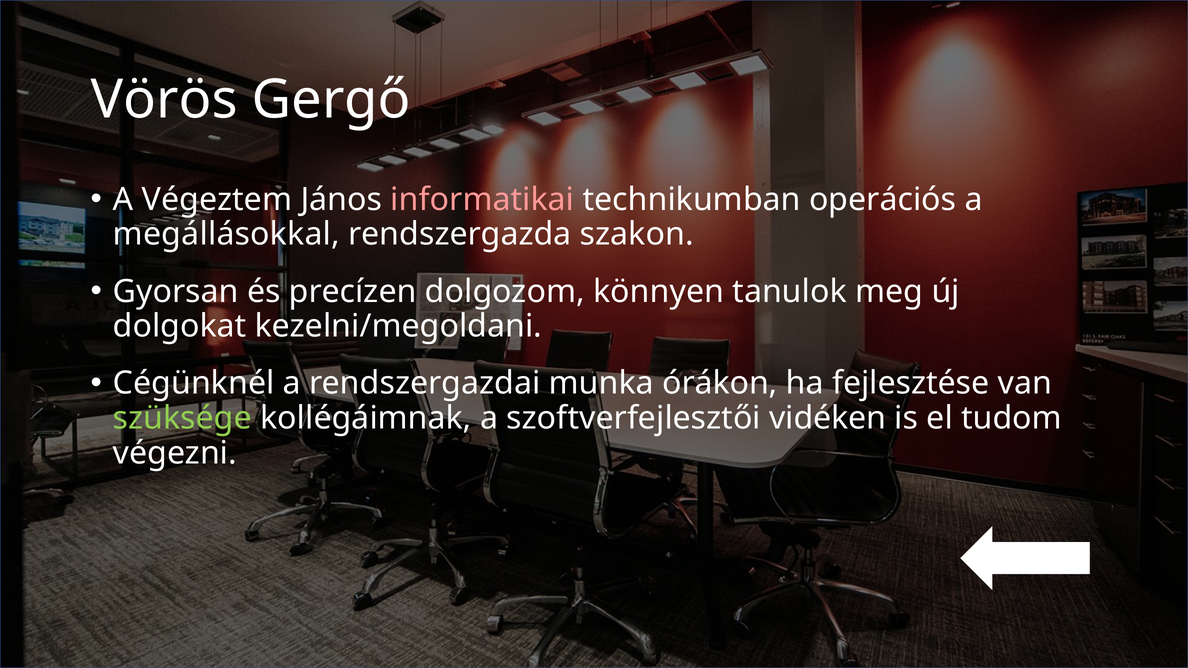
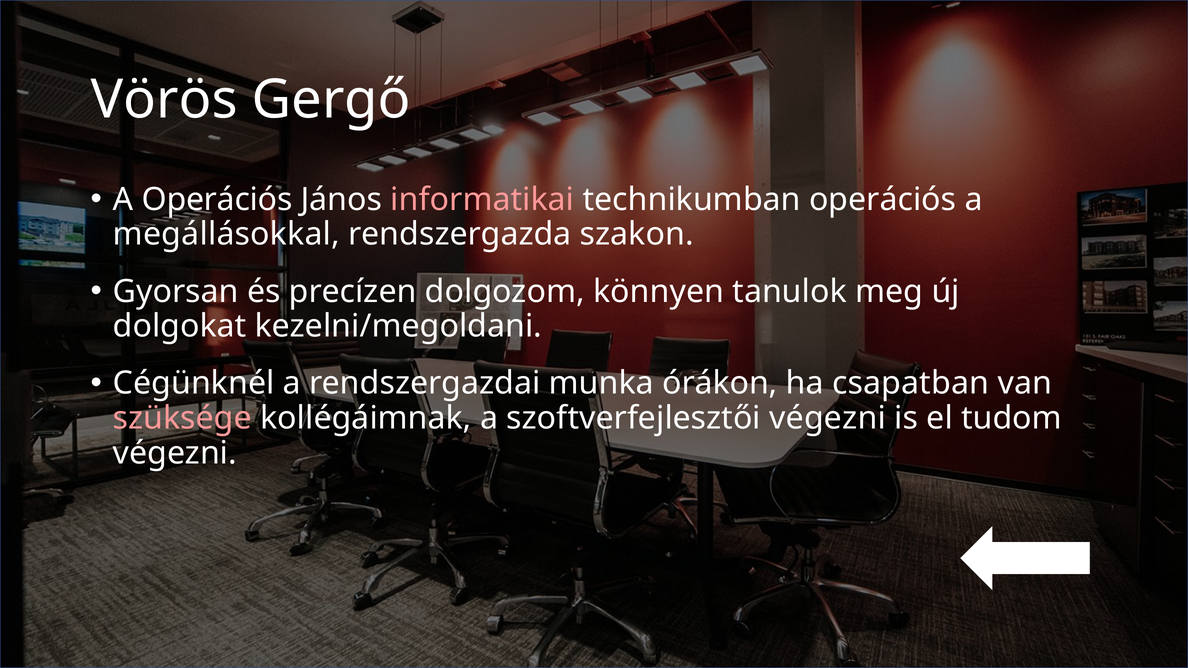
A Végeztem: Végeztem -> Operációs
fejlesztése: fejlesztése -> csapatban
szüksége colour: light green -> pink
szoftverfejlesztői vidéken: vidéken -> végezni
